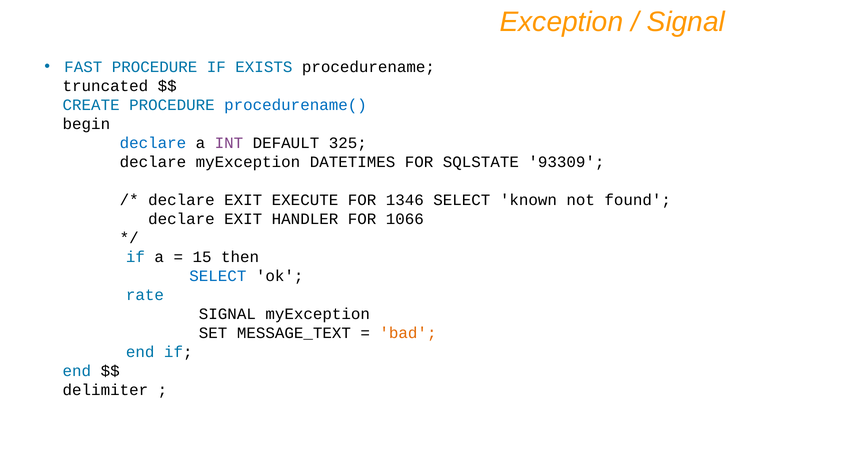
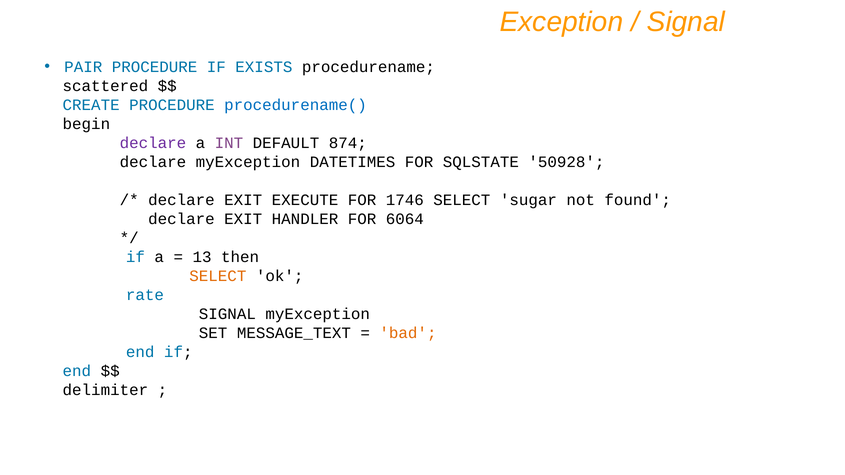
FAST: FAST -> PAIR
truncated: truncated -> scattered
declare at (153, 143) colour: blue -> purple
325: 325 -> 874
93309: 93309 -> 50928
1346: 1346 -> 1746
known: known -> sugar
1066: 1066 -> 6064
15: 15 -> 13
SELECT at (218, 276) colour: blue -> orange
